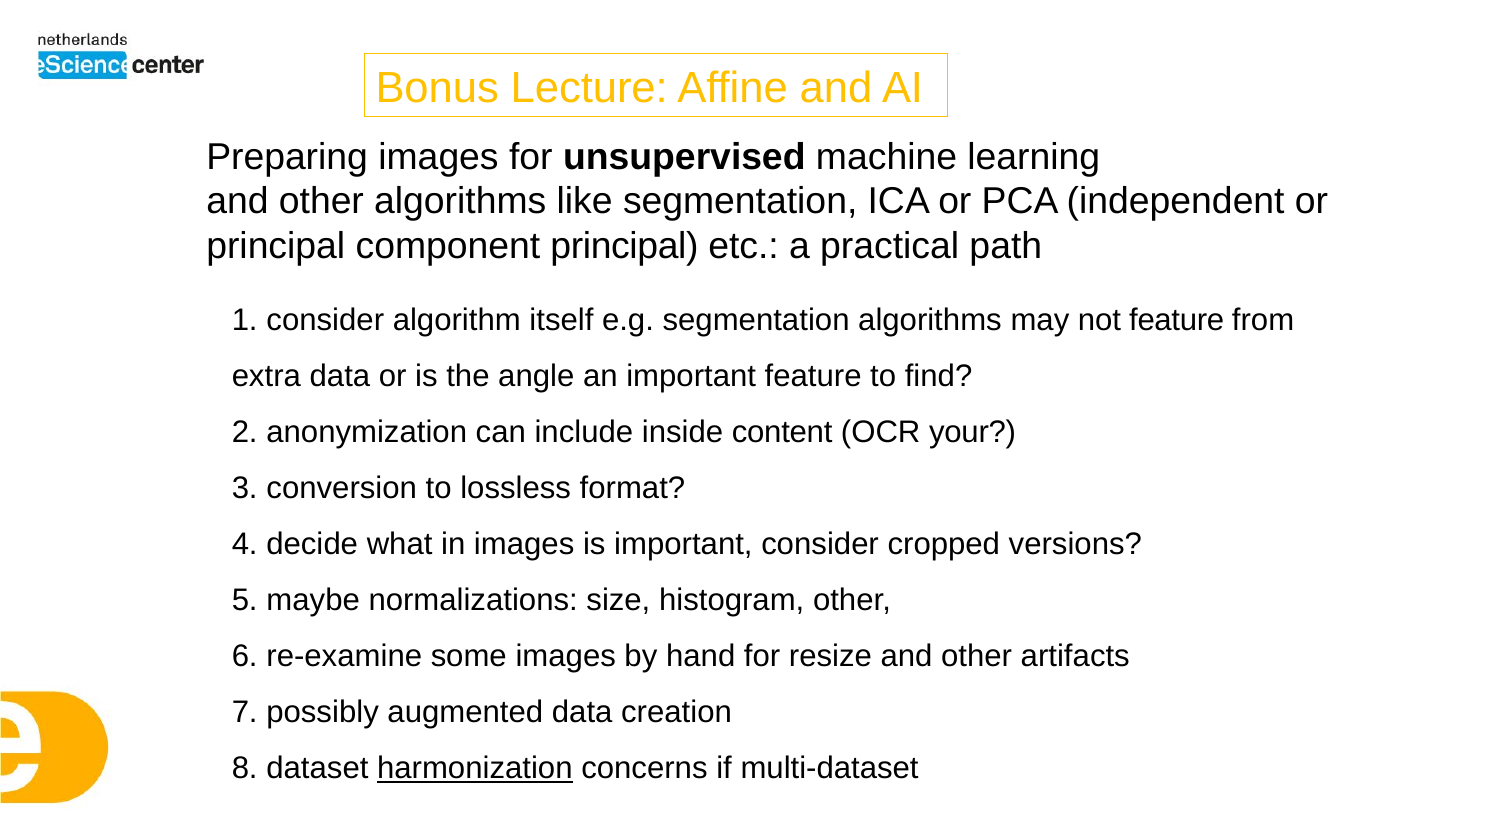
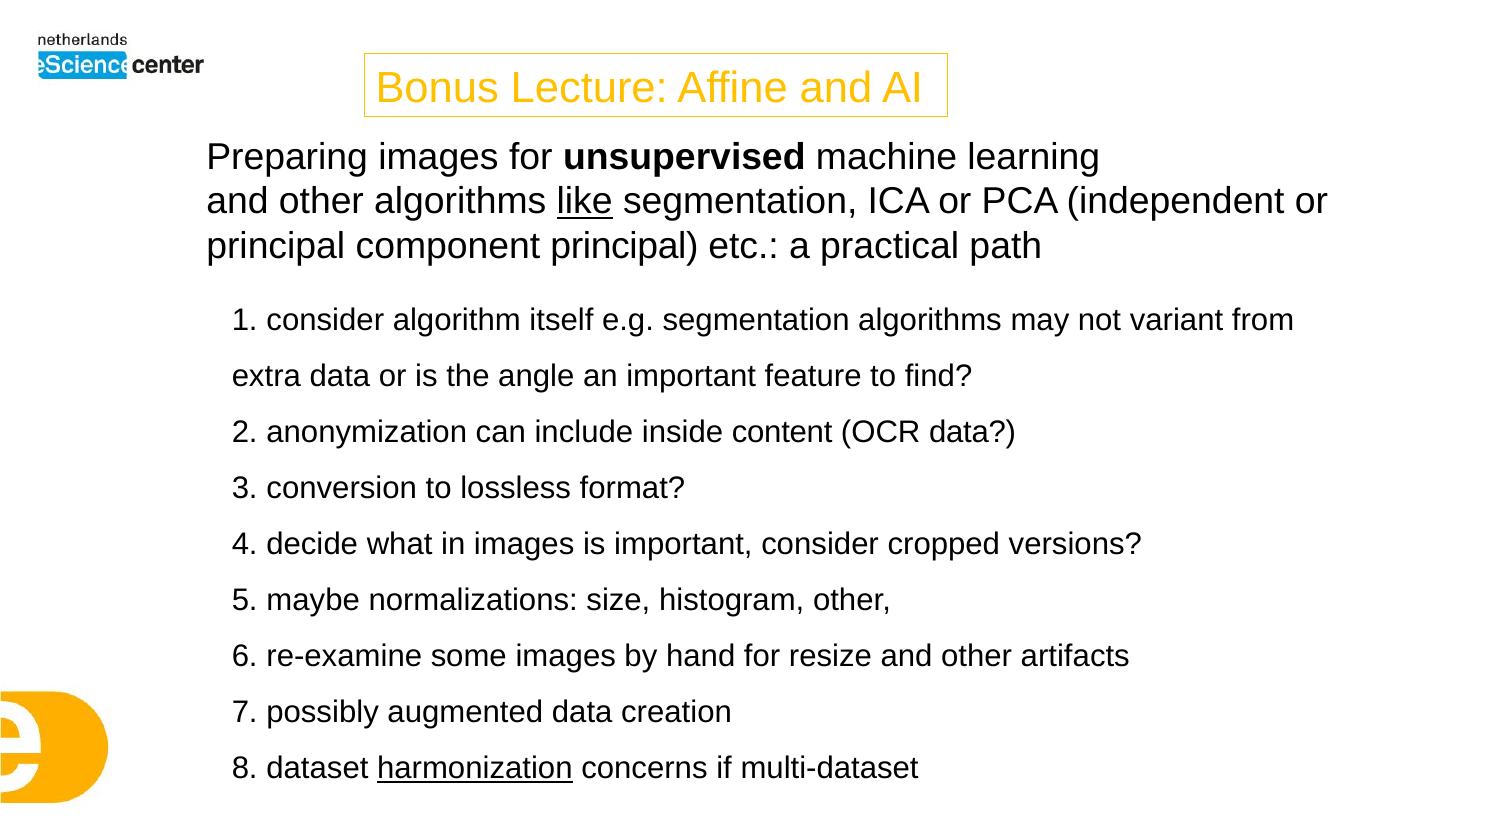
like underline: none -> present
not feature: feature -> variant
OCR your: your -> data
